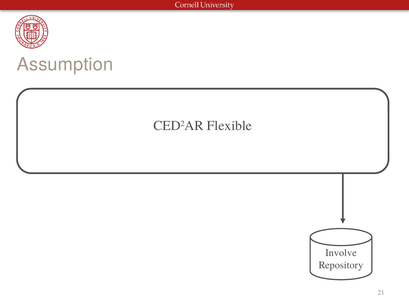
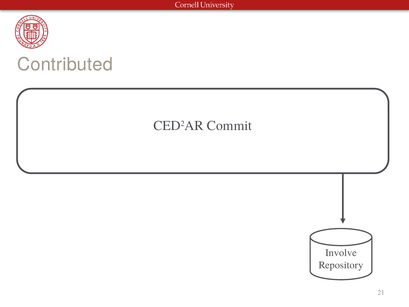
Assumption: Assumption -> Contributed
Flexible: Flexible -> Commit
